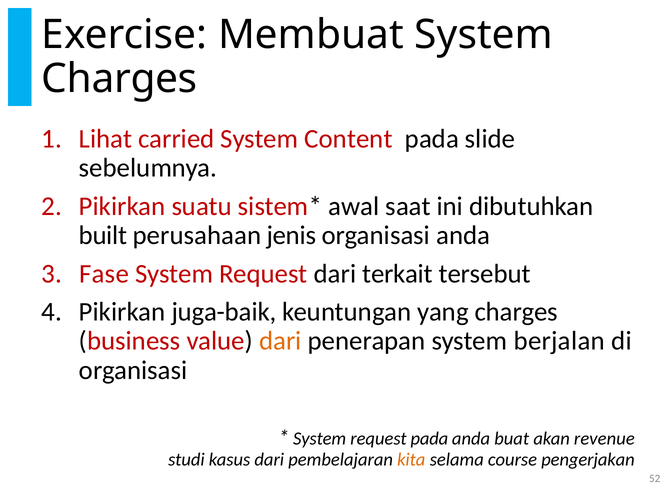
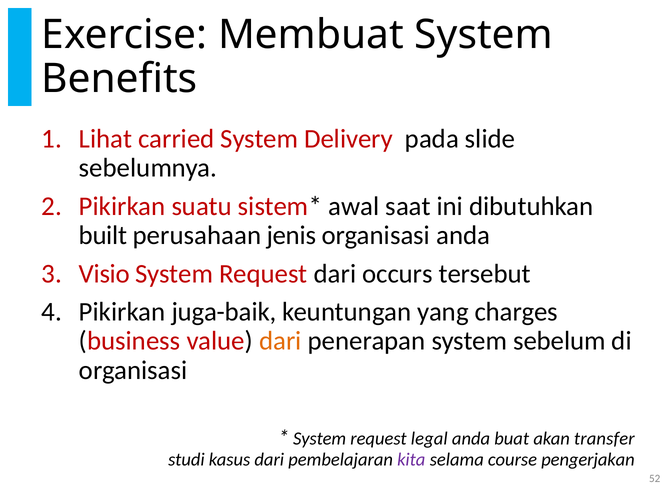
Charges at (119, 79): Charges -> Benefits
Content: Content -> Delivery
Fase: Fase -> Visio
terkait: terkait -> occurs
berjalan: berjalan -> sebelum
request pada: pada -> legal
revenue: revenue -> transfer
kita colour: orange -> purple
